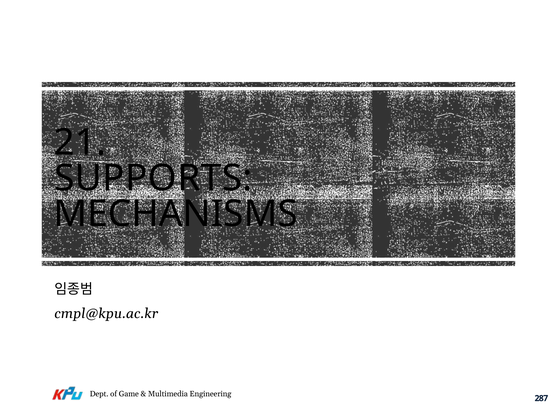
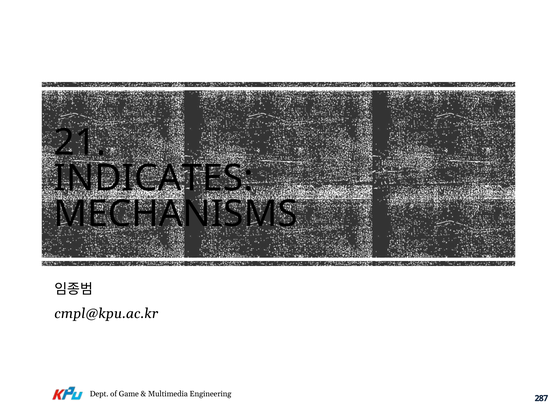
SUPPORTS: SUPPORTS -> INDICATES
